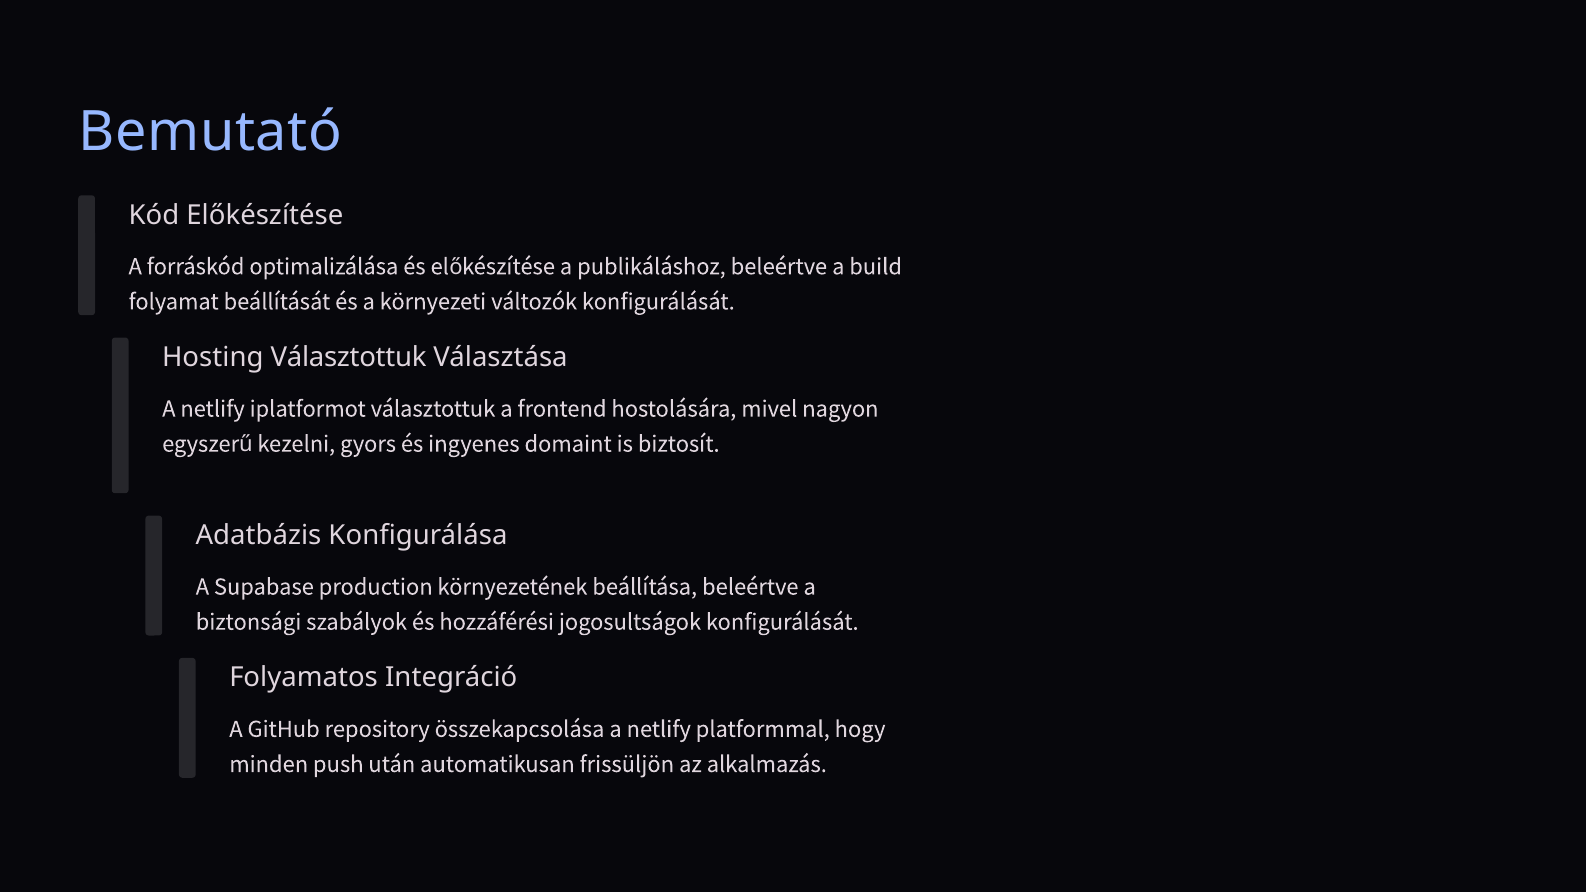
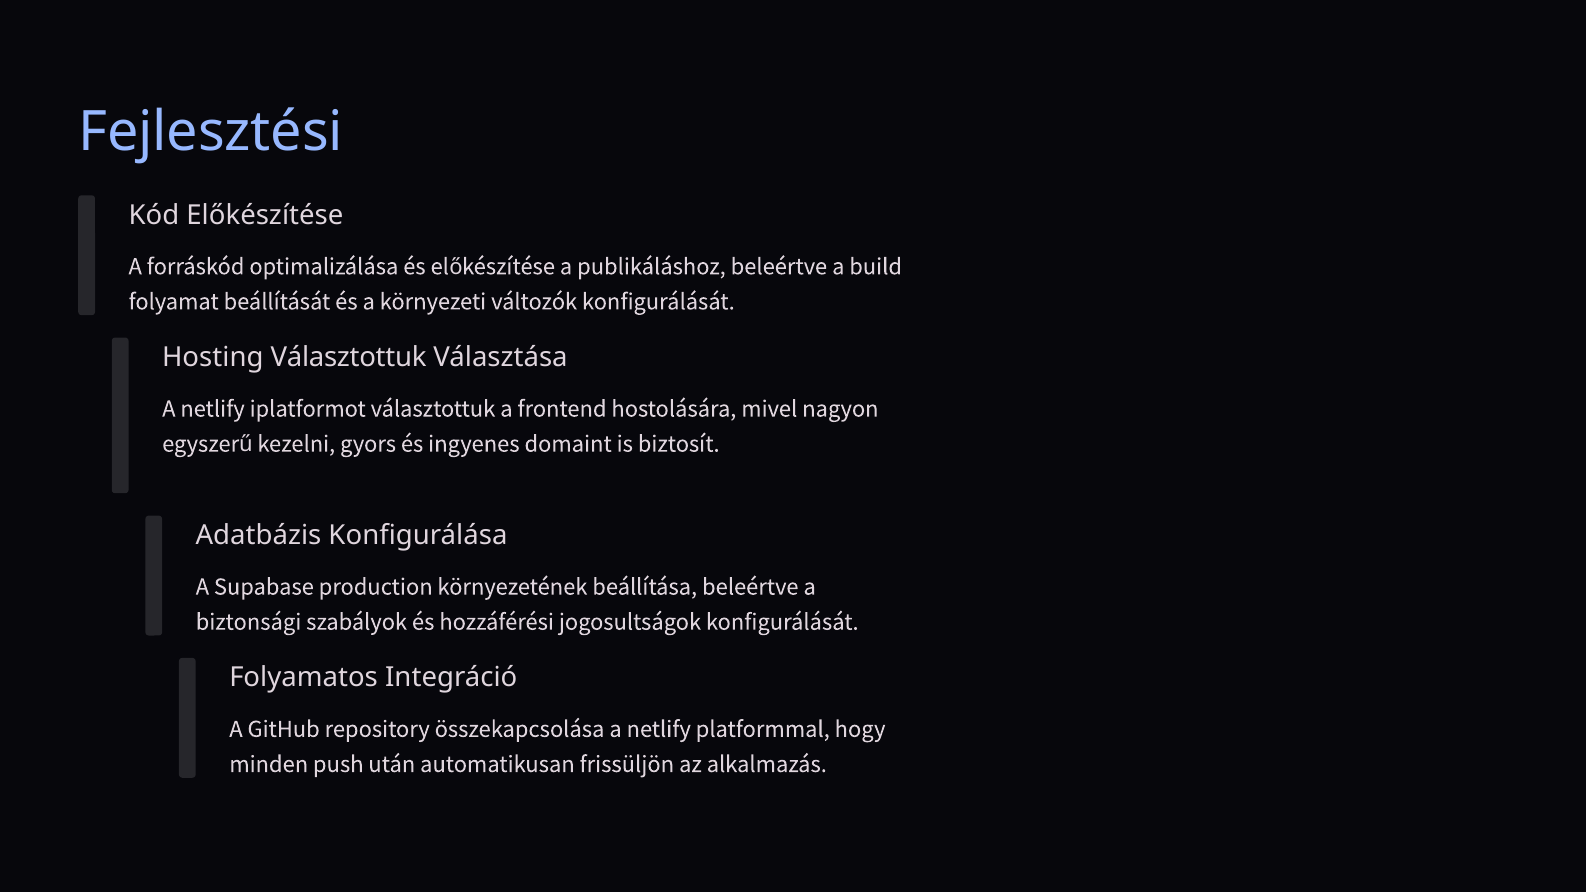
Bemutató: Bemutató -> Fejlesztési
